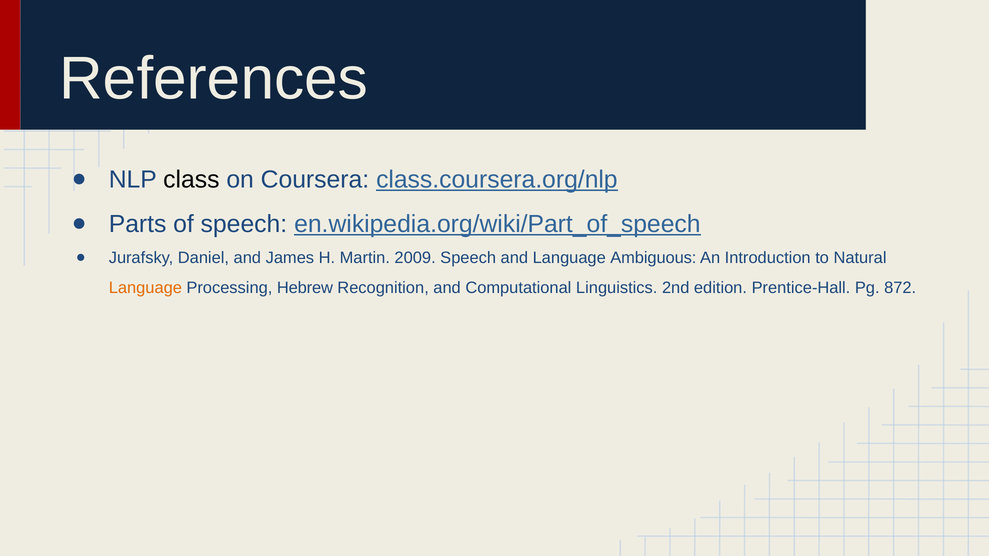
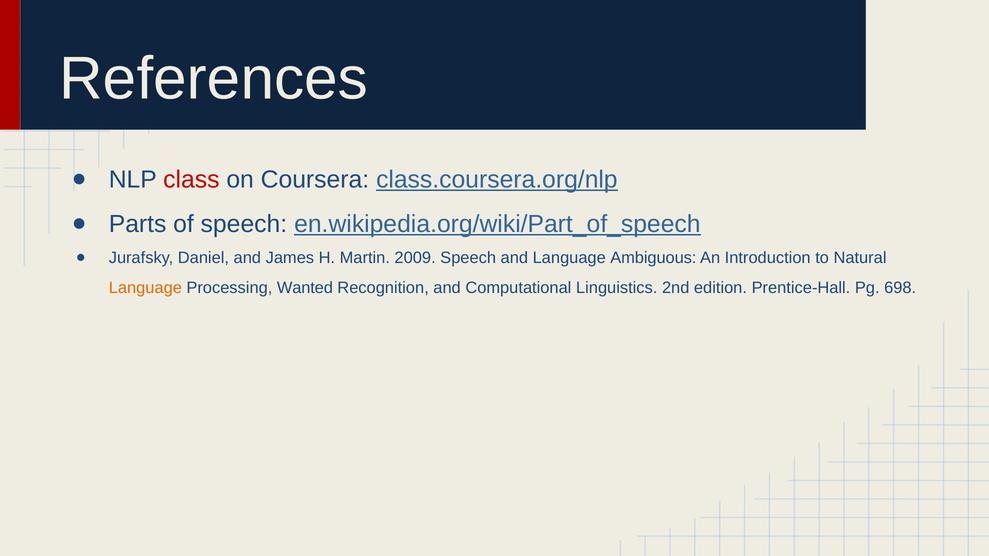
class colour: black -> red
Hebrew: Hebrew -> Wanted
872: 872 -> 698
